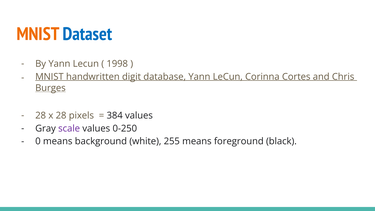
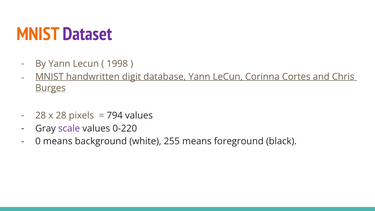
Dataset colour: blue -> purple
384: 384 -> 794
0-250: 0-250 -> 0-220
